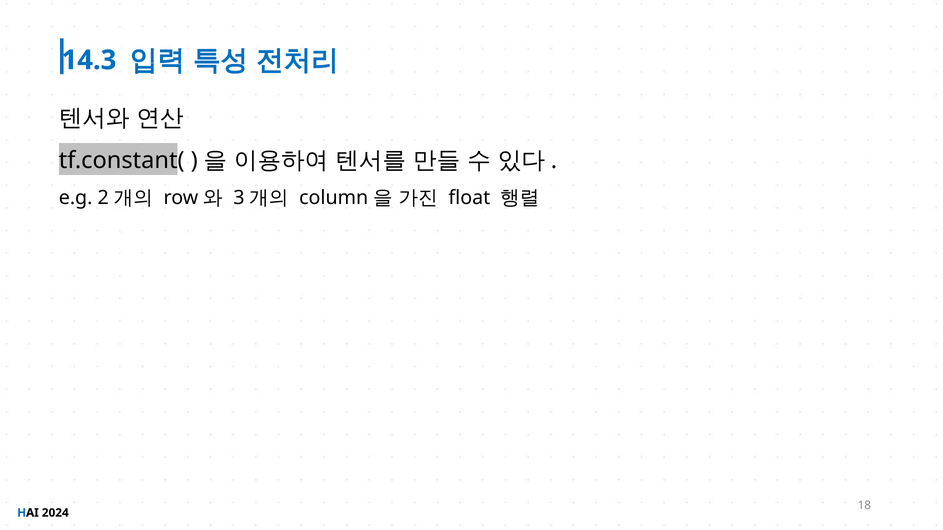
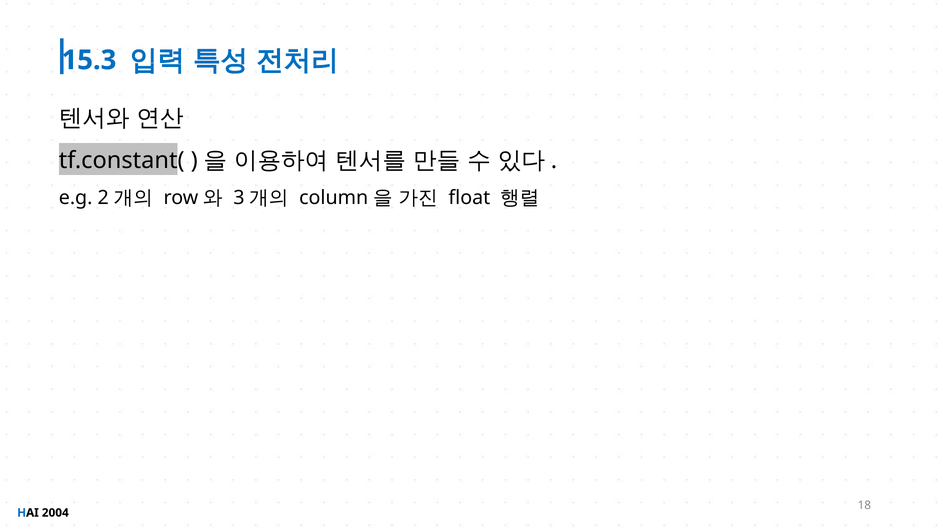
14.3: 14.3 -> 15.3
2024: 2024 -> 2004
